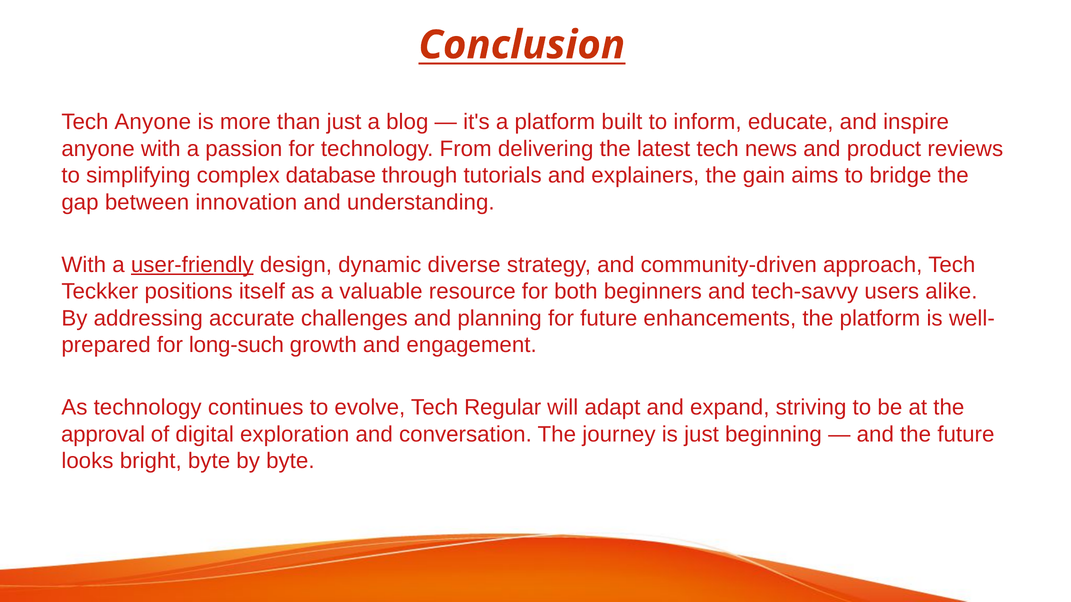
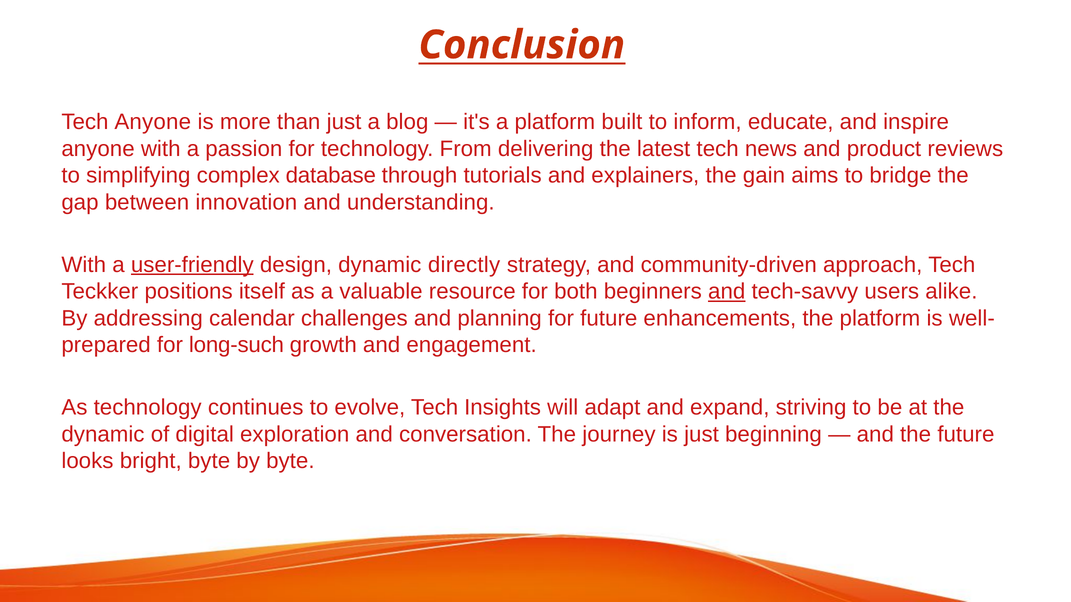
diverse: diverse -> directly
and at (727, 292) underline: none -> present
accurate: accurate -> calendar
Regular: Regular -> Insights
approval at (103, 435): approval -> dynamic
